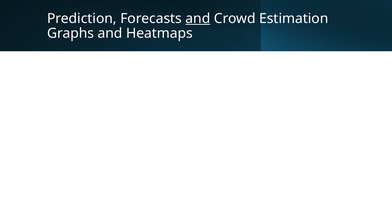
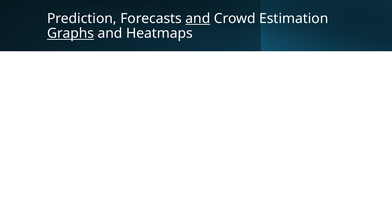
Graphs underline: none -> present
